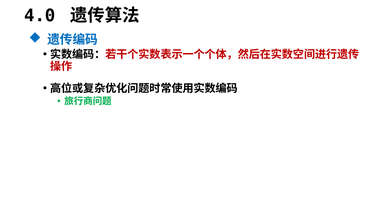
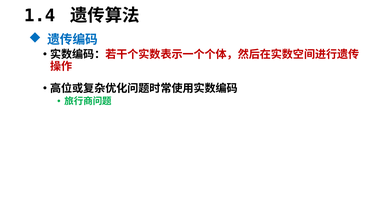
4.0: 4.0 -> 1.4
